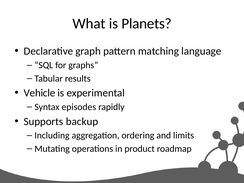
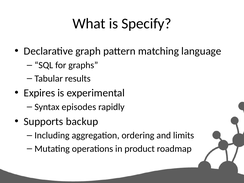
Planets: Planets -> Specify
Vehicle: Vehicle -> Expires
